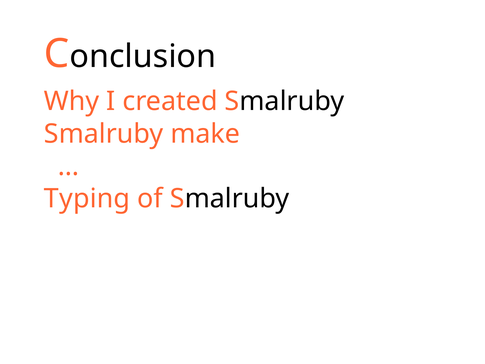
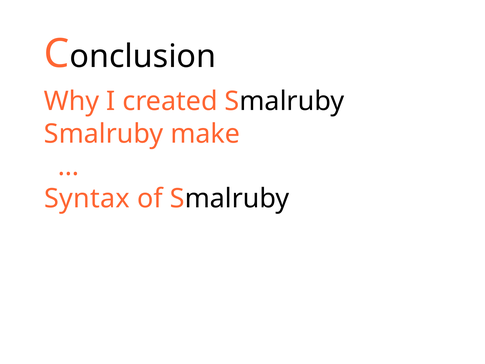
Typing: Typing -> Syntax
